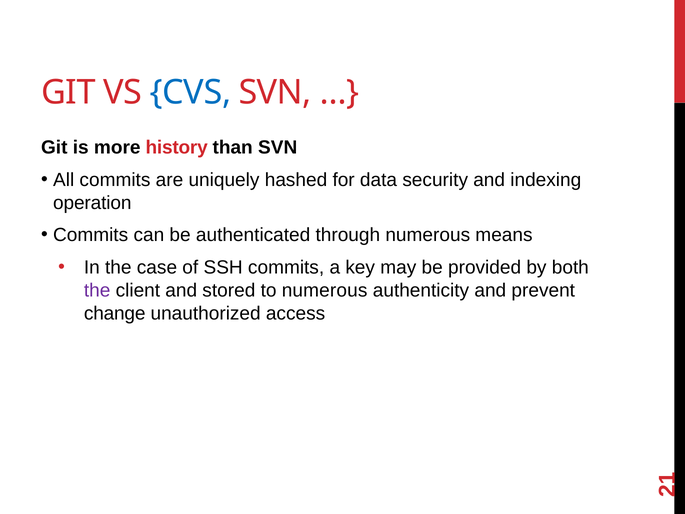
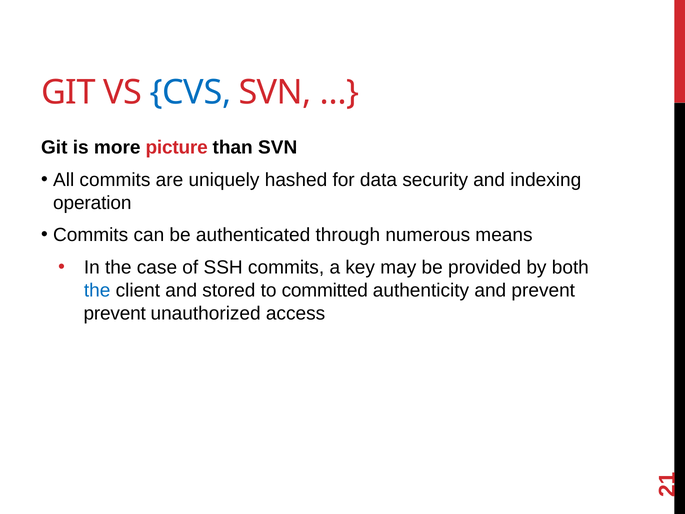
history: history -> picture
the at (97, 290) colour: purple -> blue
to numerous: numerous -> committed
change at (115, 313): change -> prevent
